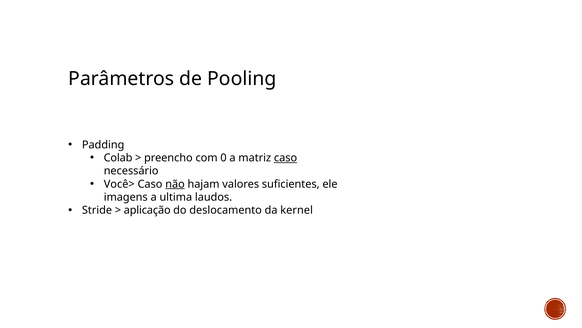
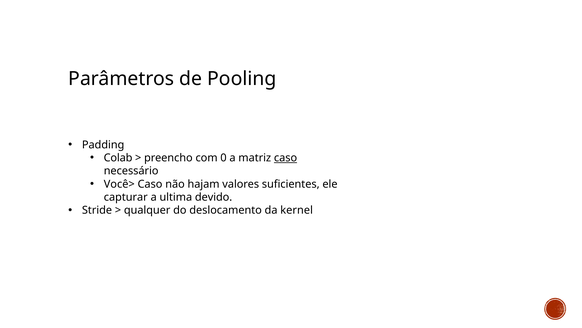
não underline: present -> none
imagens: imagens -> capturar
laudos: laudos -> devido
aplicação: aplicação -> qualquer
